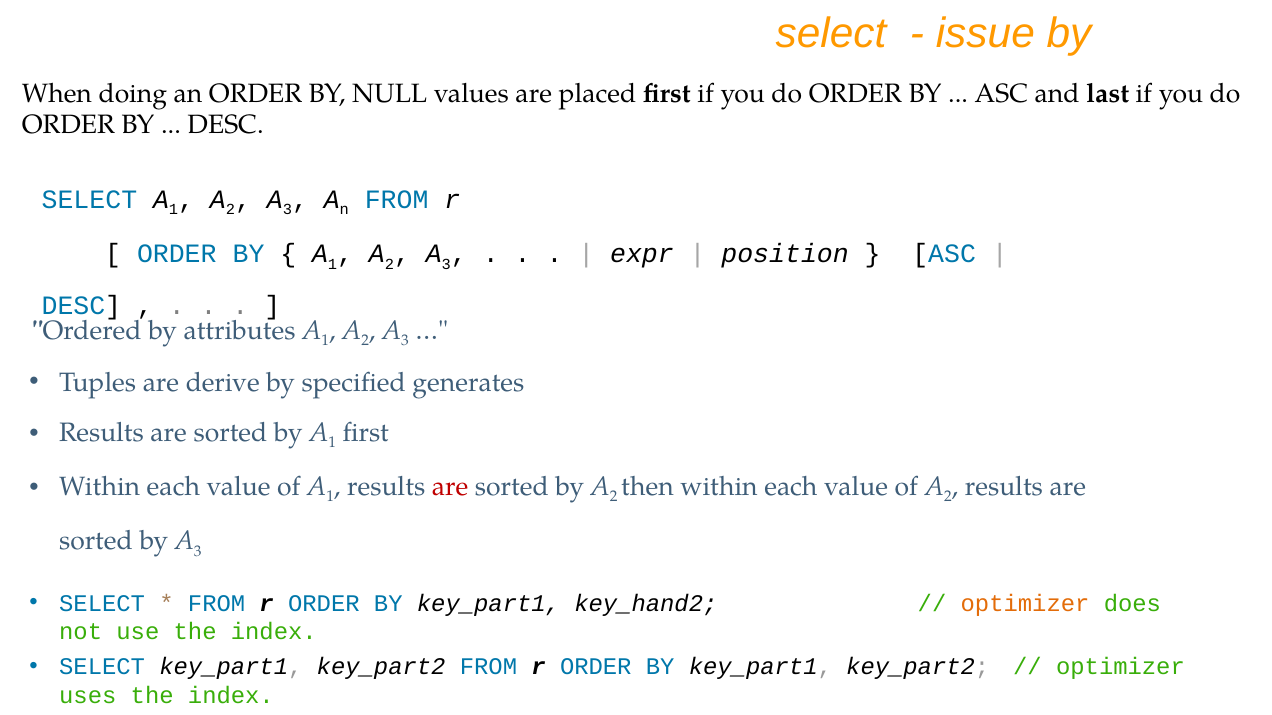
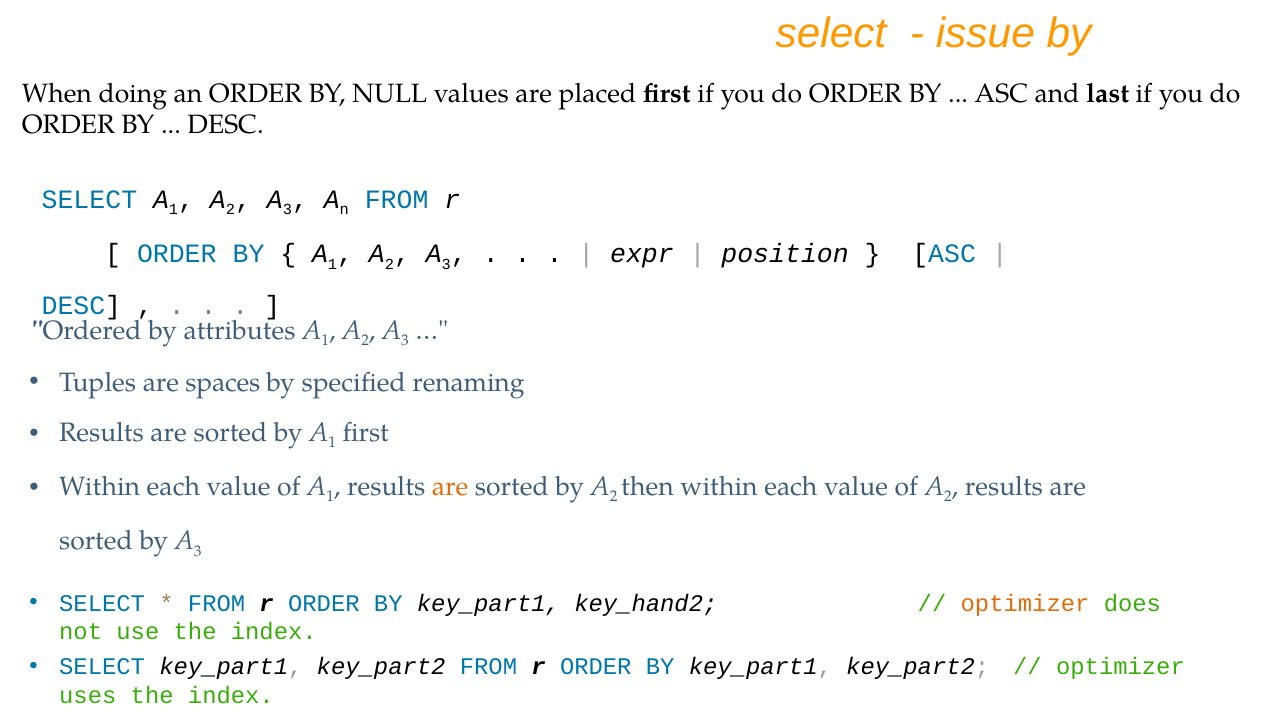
derive: derive -> spaces
generates: generates -> renaming
are at (450, 487) colour: red -> orange
